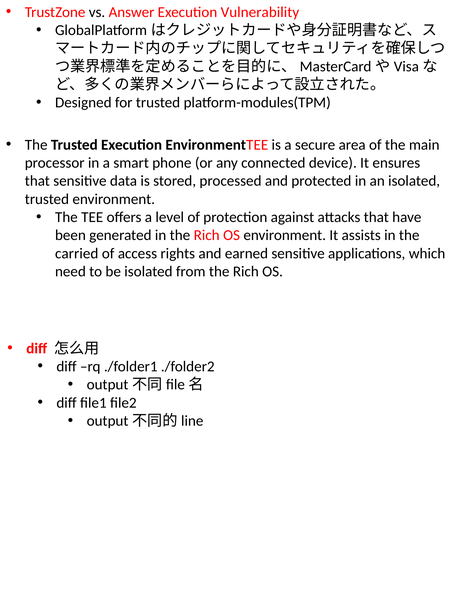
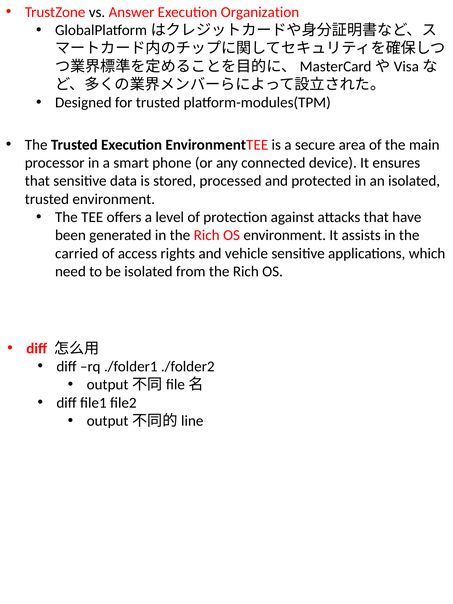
Vulnerability: Vulnerability -> Organization
earned: earned -> vehicle
